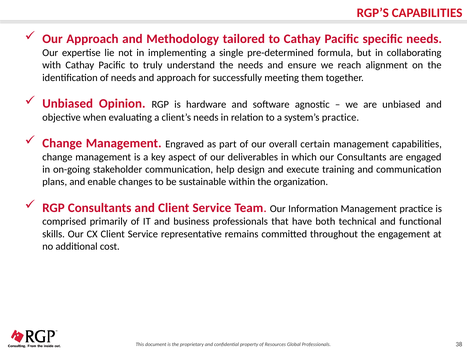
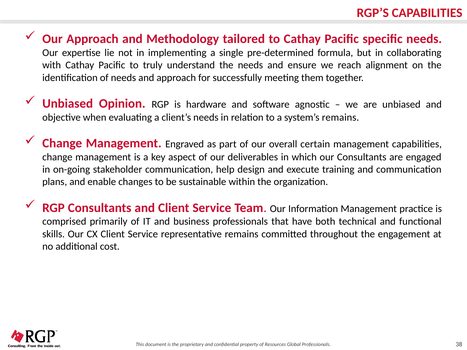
system’s practice: practice -> remains
